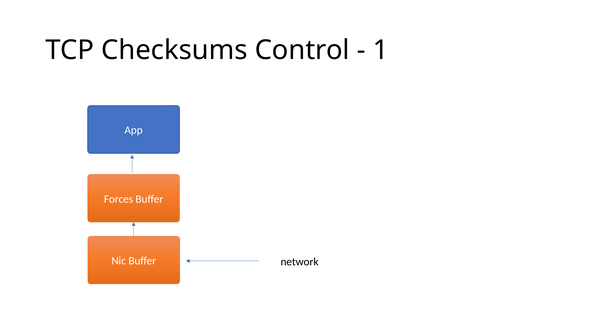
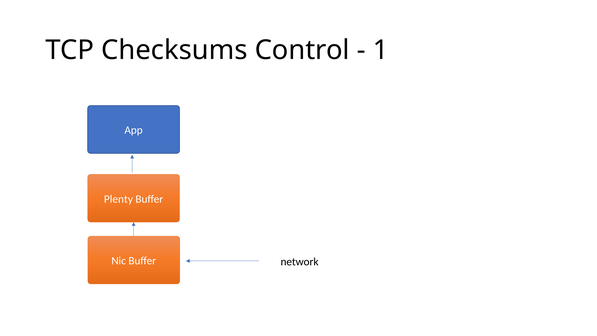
Forces: Forces -> Plenty
